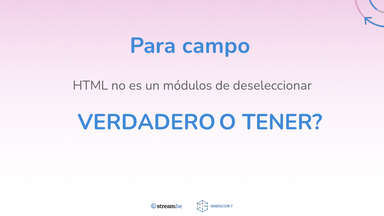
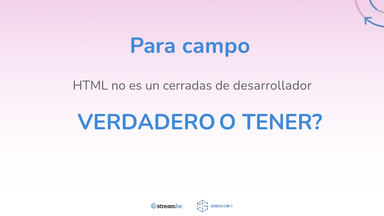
módulos: módulos -> cerradas
deseleccionar: deseleccionar -> desarrollador
